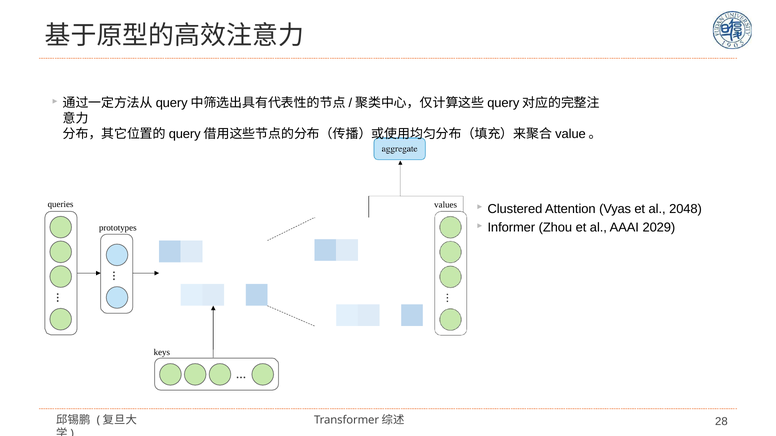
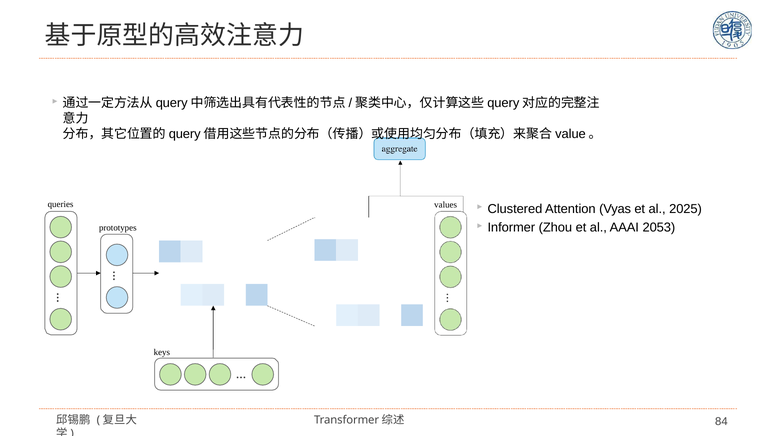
2048: 2048 -> 2025
2029: 2029 -> 2053
28: 28 -> 84
